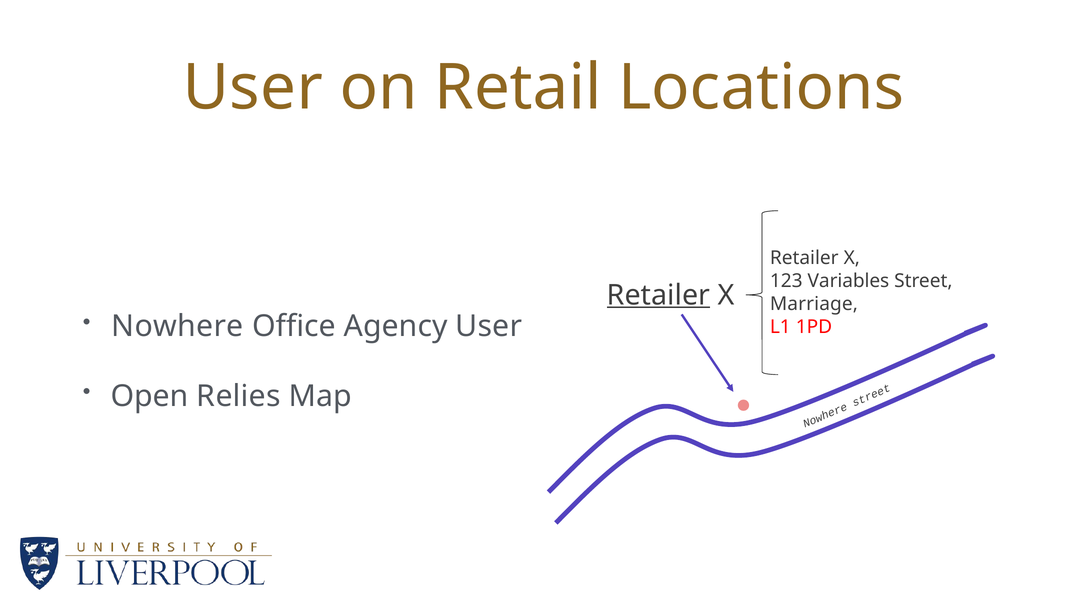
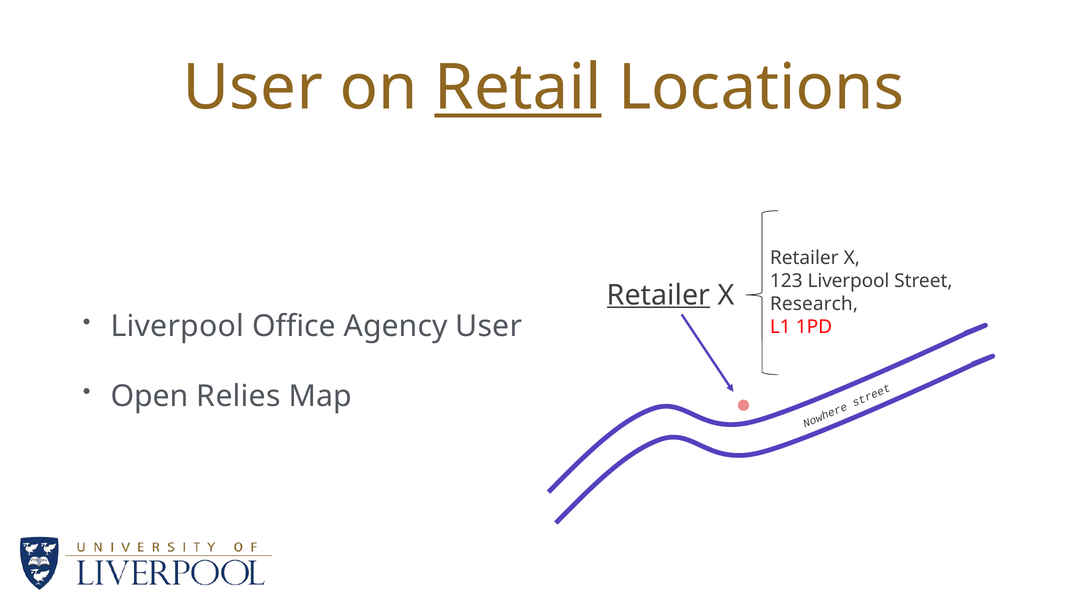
Retail underline: none -> present
123 Variables: Variables -> Liverpool
Marriage: Marriage -> Research
Nowhere at (177, 327): Nowhere -> Liverpool
